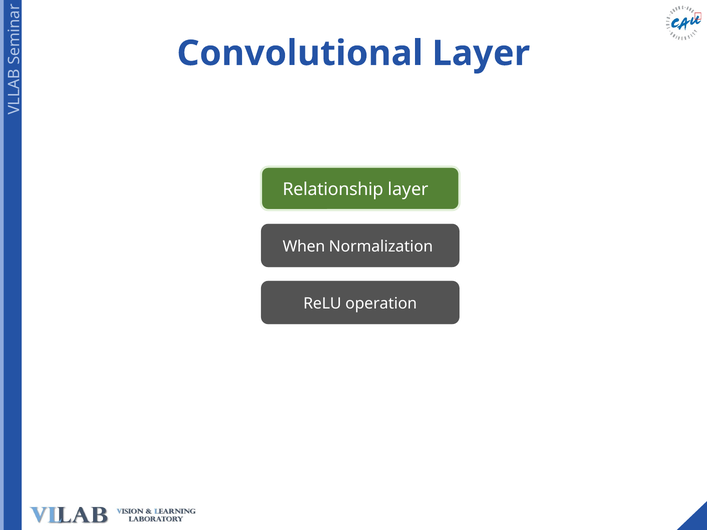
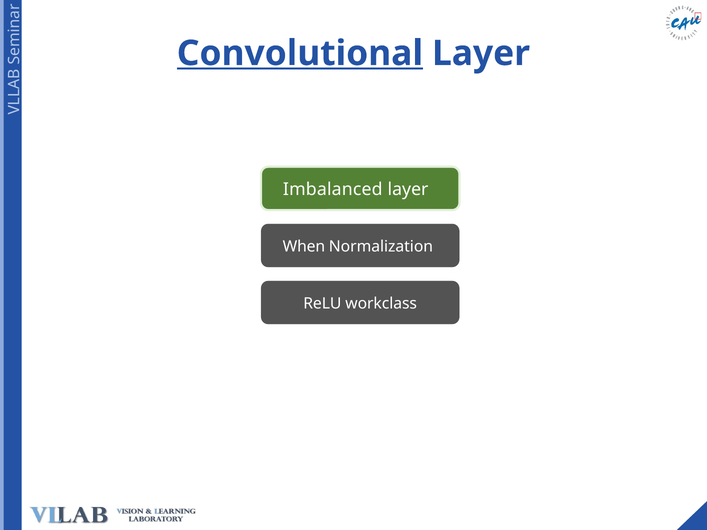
Convolutional underline: none -> present
Relationship: Relationship -> Imbalanced
operation: operation -> workclass
